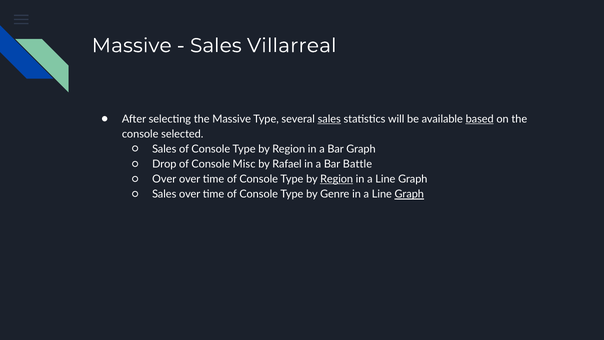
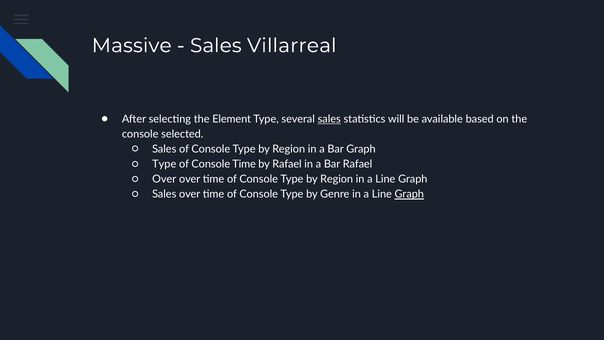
the Massive: Massive -> Element
based underline: present -> none
Drop at (164, 164): Drop -> Type
Console Misc: Misc -> Time
Bar Battle: Battle -> Rafael
Region at (337, 179) underline: present -> none
